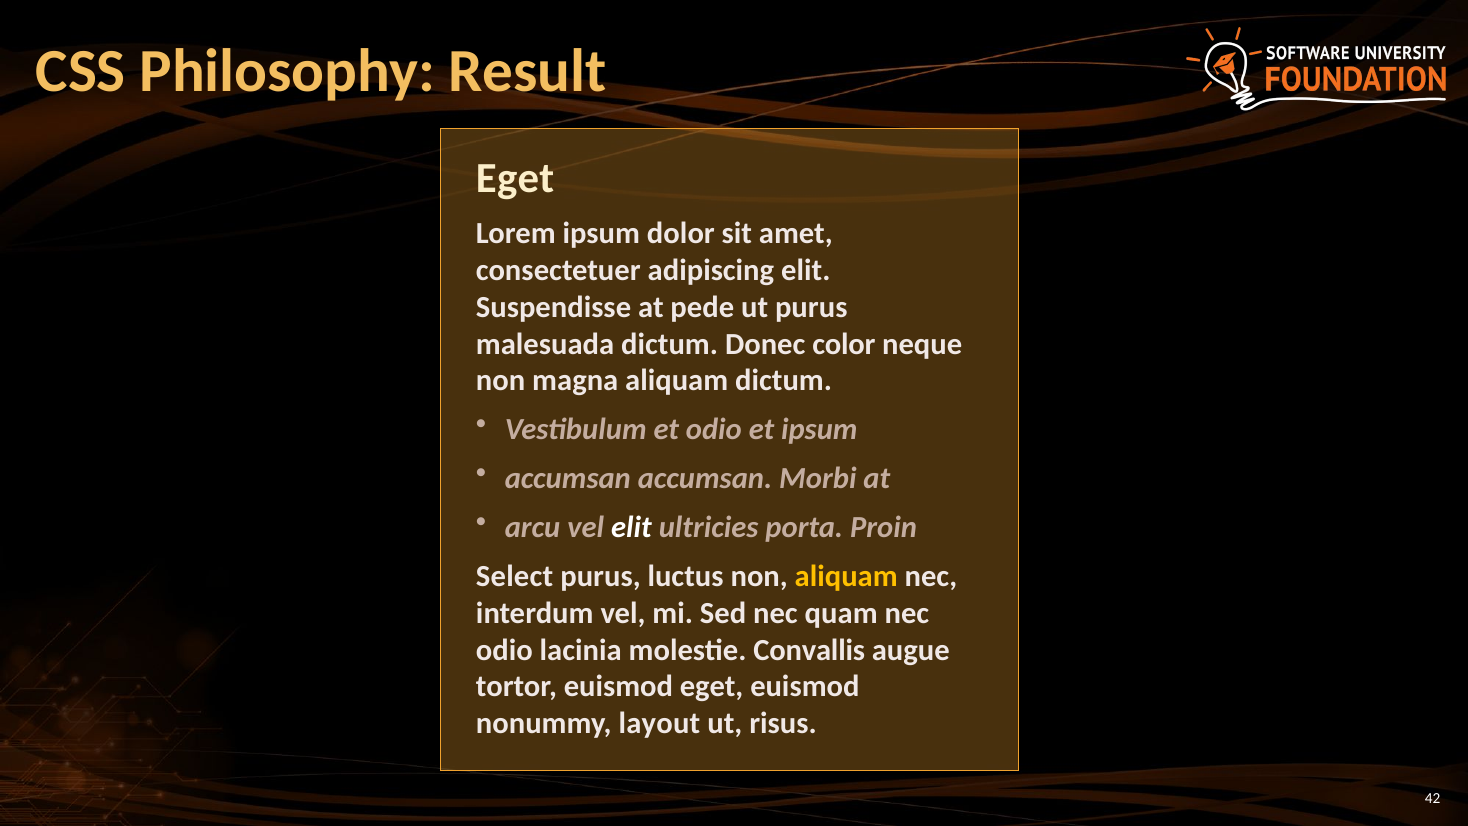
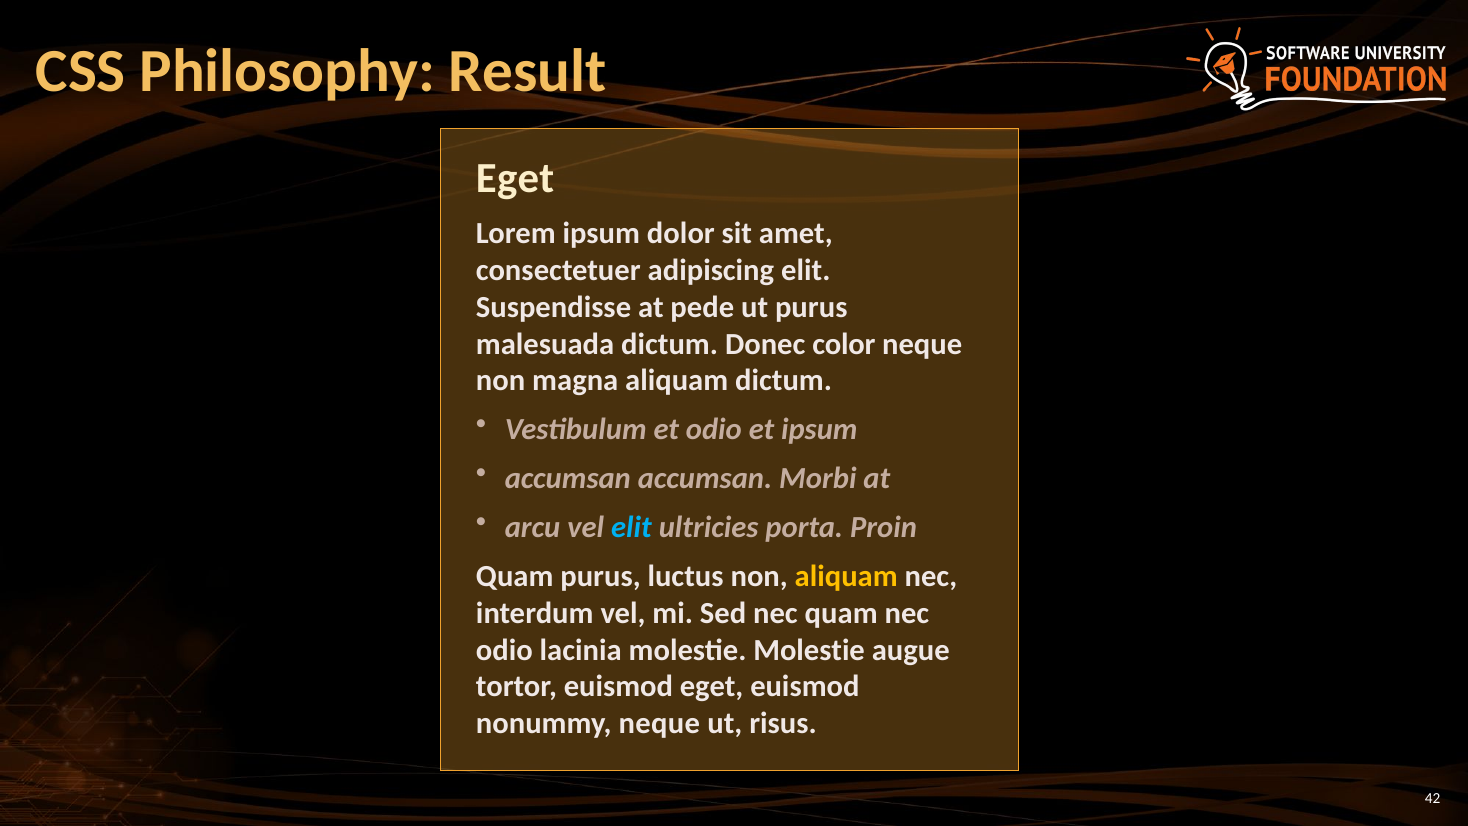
elit at (631, 527) colour: white -> light blue
Select at (515, 576): Select -> Quam
molestie Convallis: Convallis -> Molestie
nonummy layout: layout -> neque
